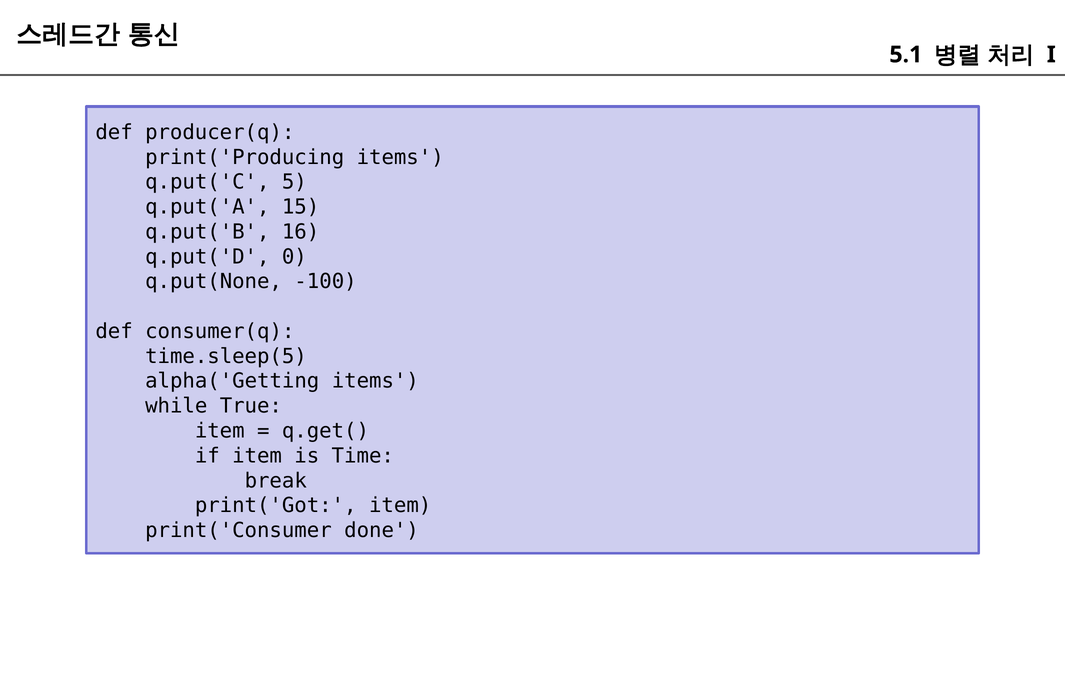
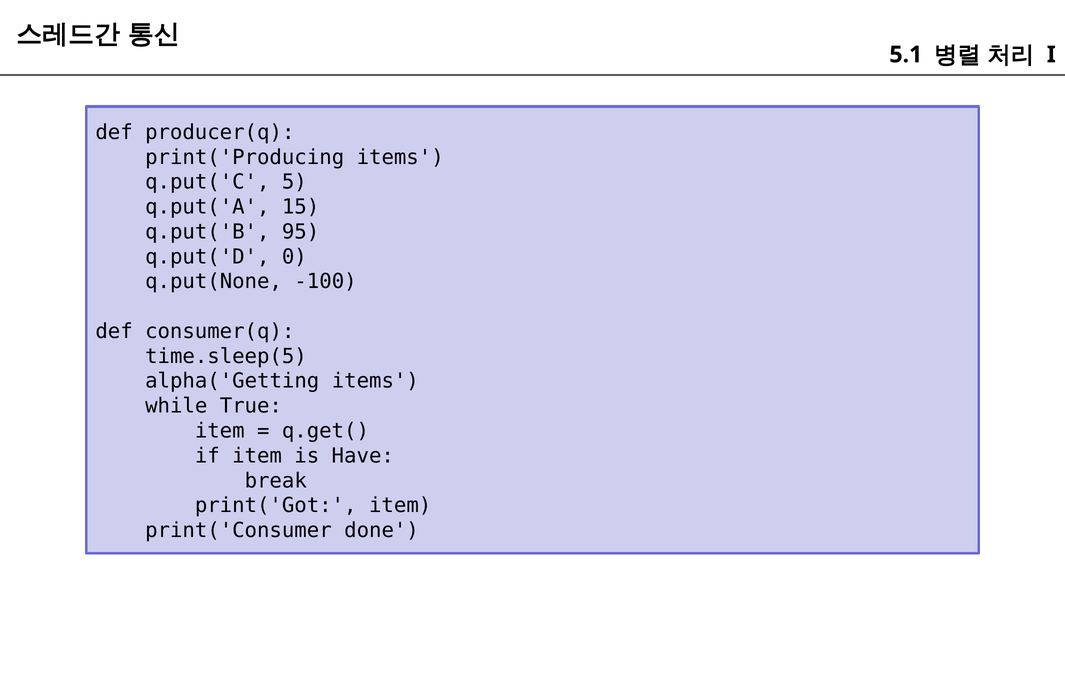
16: 16 -> 95
Time: Time -> Have
